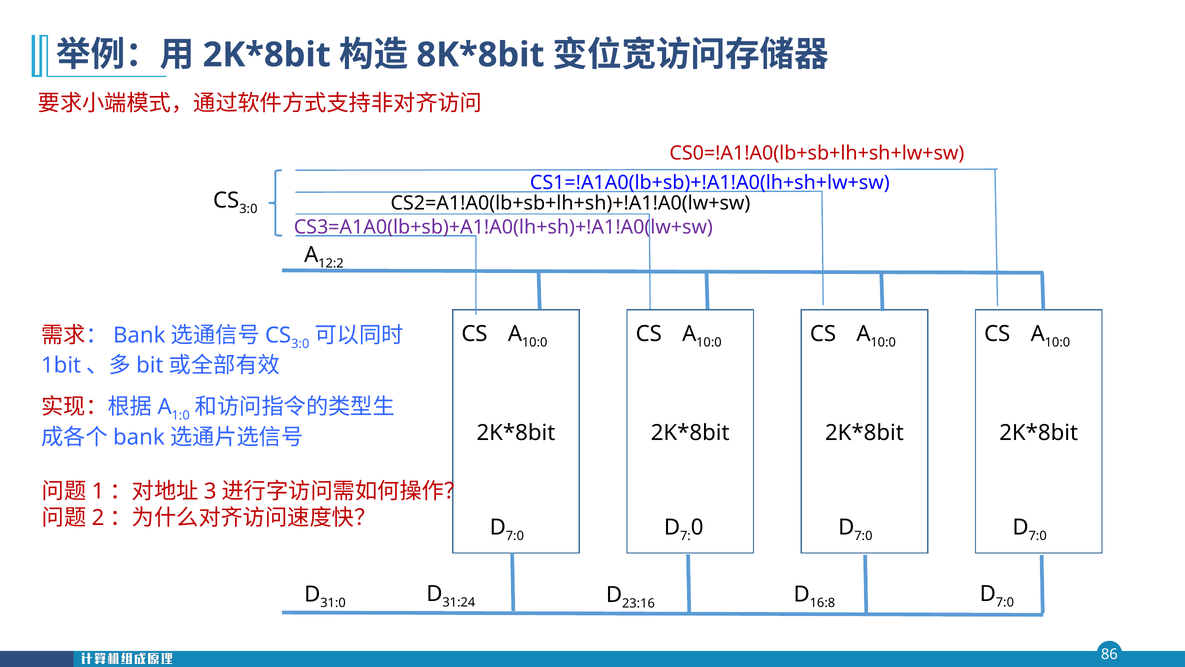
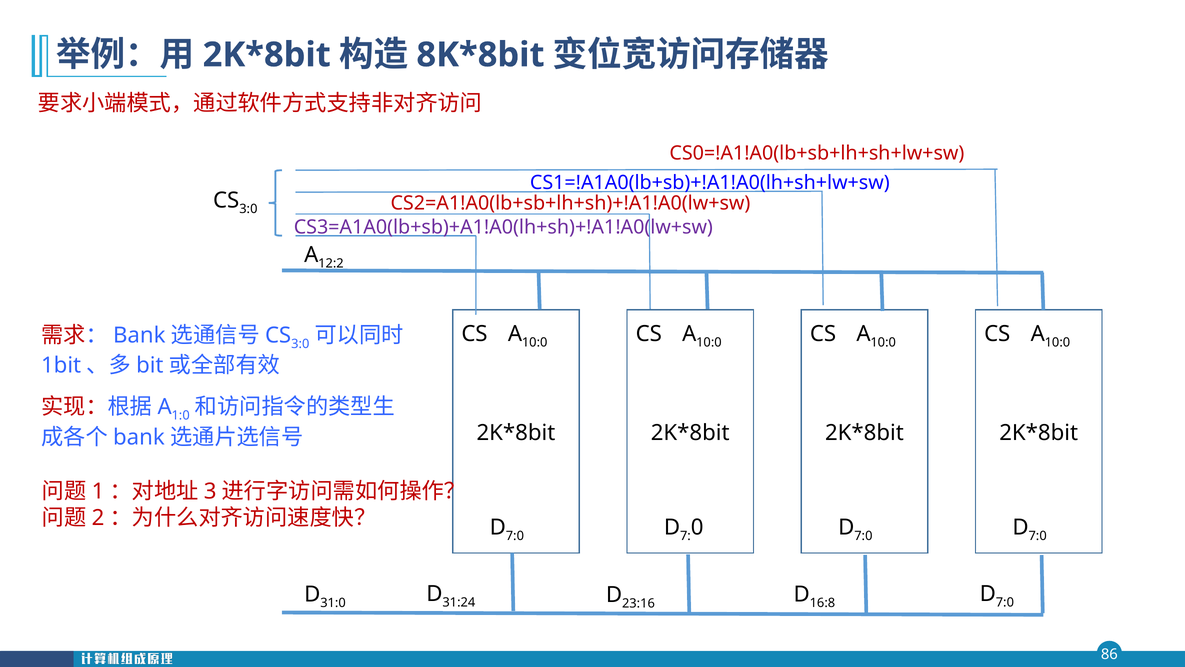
CS2=A1!A0(lb+sb+lh+sh)+!A1!A0(lw+sw colour: black -> red
